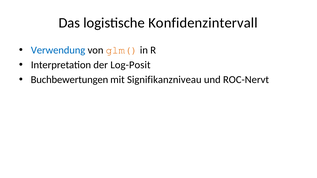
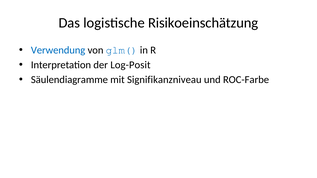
Konfidenzintervall: Konfidenzintervall -> Risikoeinschätzung
glm( colour: orange -> blue
Buchbewertungen: Buchbewertungen -> Säulendiagramme
ROC-Nervt: ROC-Nervt -> ROC-Farbe
